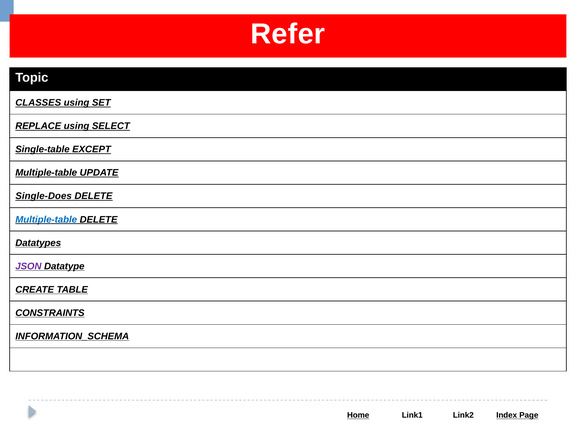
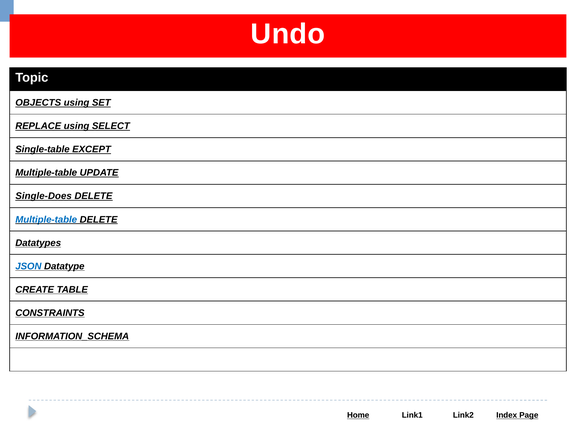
Refer: Refer -> Undo
CLASSES: CLASSES -> OBJECTS
JSON colour: purple -> blue
